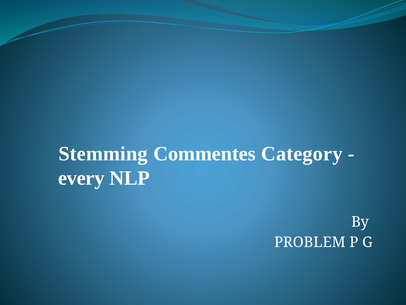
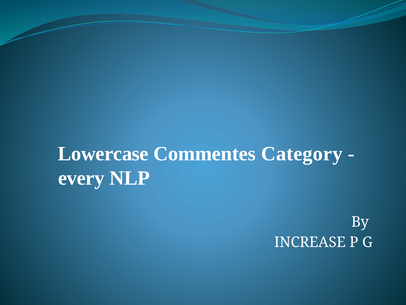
Stemming: Stemming -> Lowercase
PROBLEM: PROBLEM -> INCREASE
